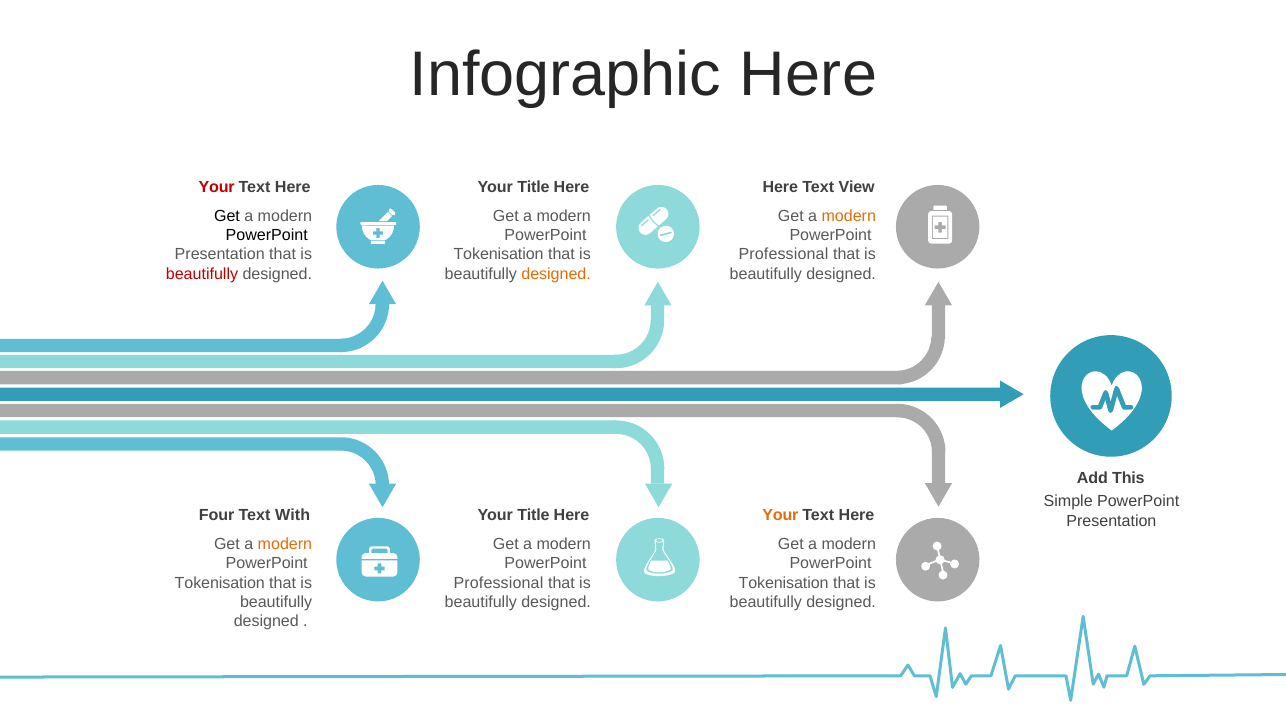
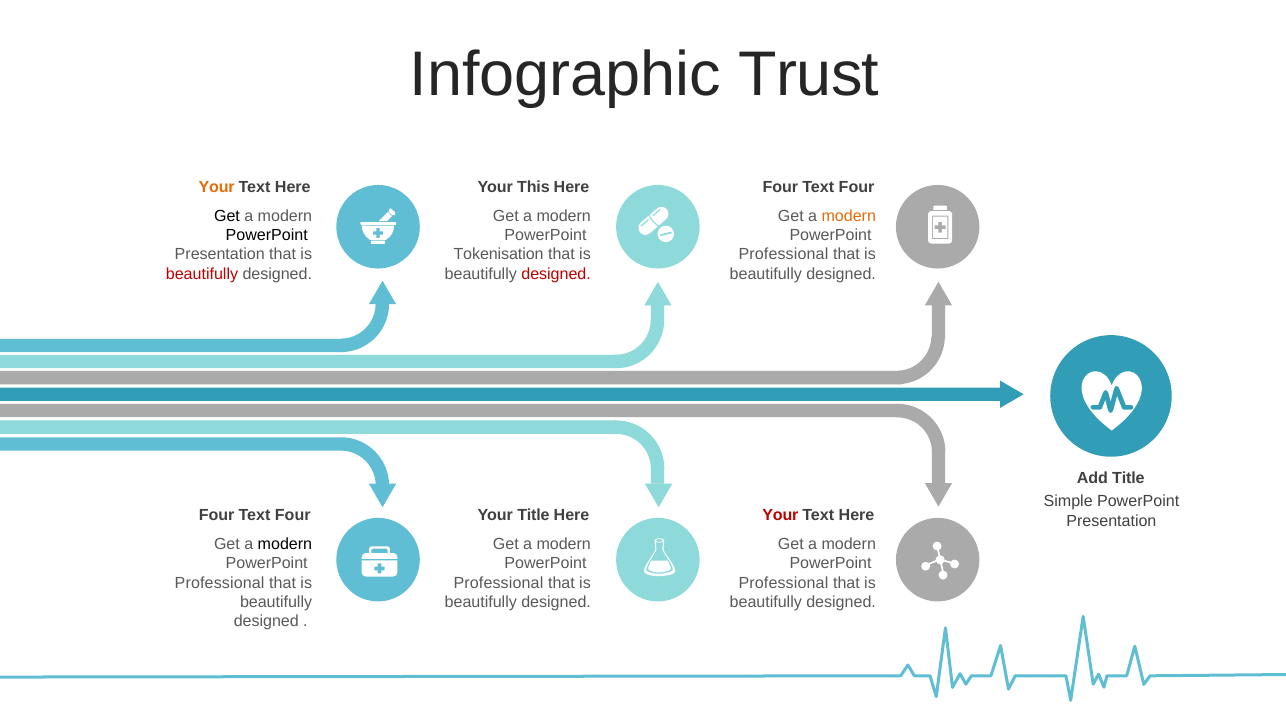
Infographic Here: Here -> Trust
Your at (217, 187) colour: red -> orange
Title at (533, 187): Title -> This
Here at (780, 187): Here -> Four
View at (857, 187): View -> Four
designed at (556, 274) colour: orange -> red
Add This: This -> Title
With at (293, 515): With -> Four
Your at (780, 515) colour: orange -> red
modern at (285, 544) colour: orange -> black
Tokenisation at (220, 582): Tokenisation -> Professional
Tokenisation at (784, 582): Tokenisation -> Professional
